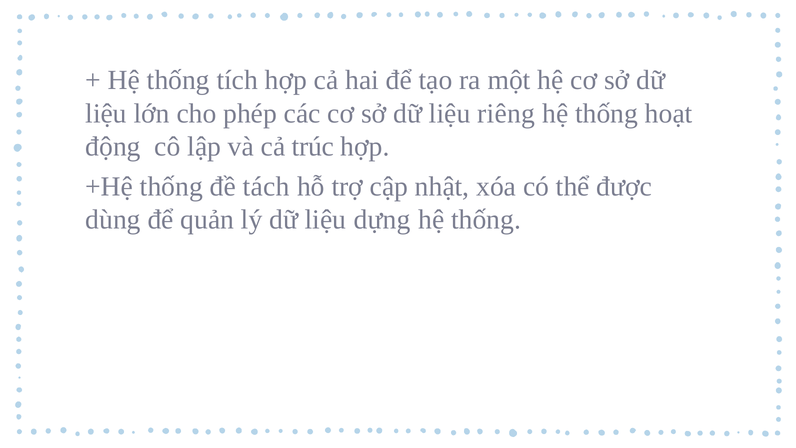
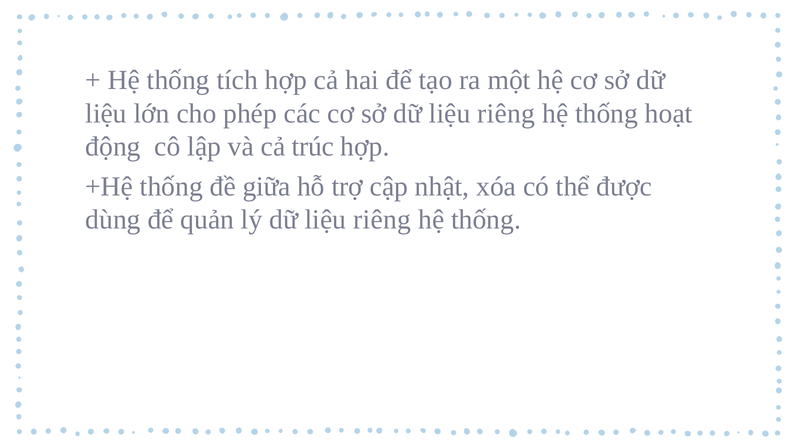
tách: tách -> giữa
lý dữ liệu dựng: dựng -> riêng
